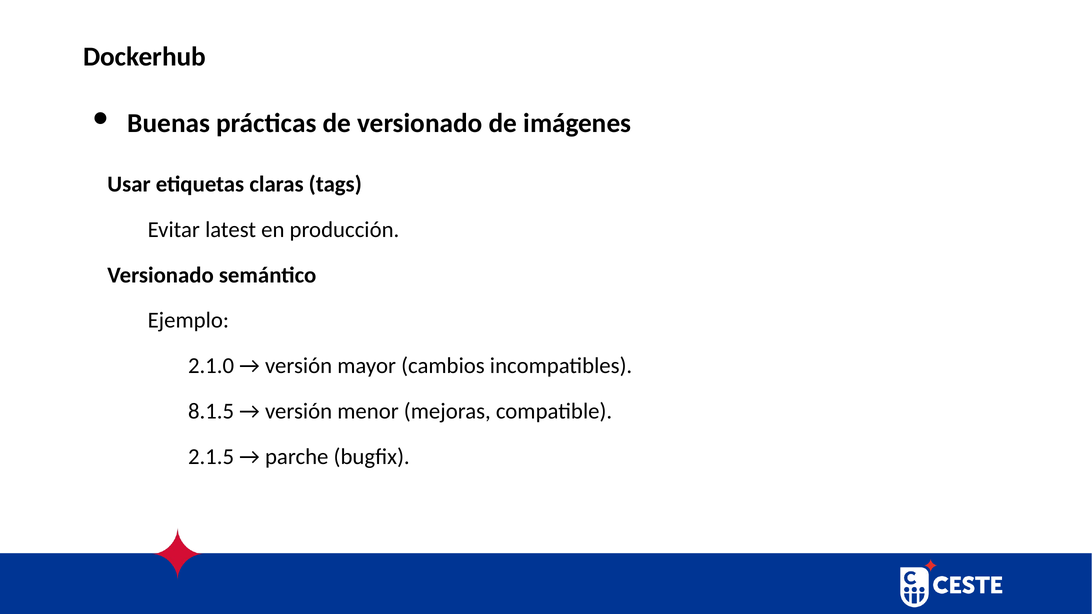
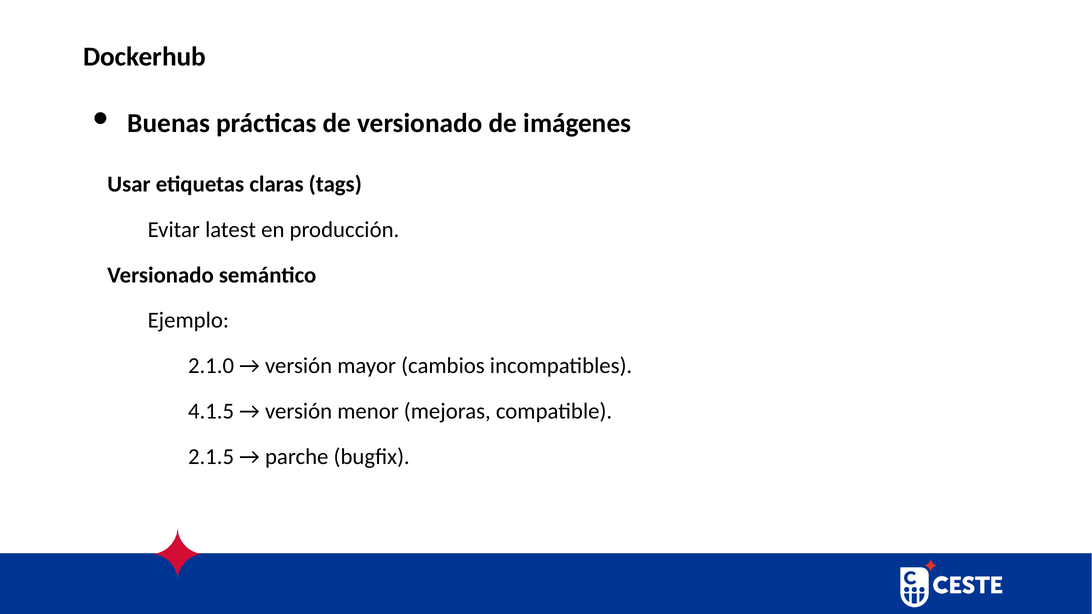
8.1.5: 8.1.5 -> 4.1.5
